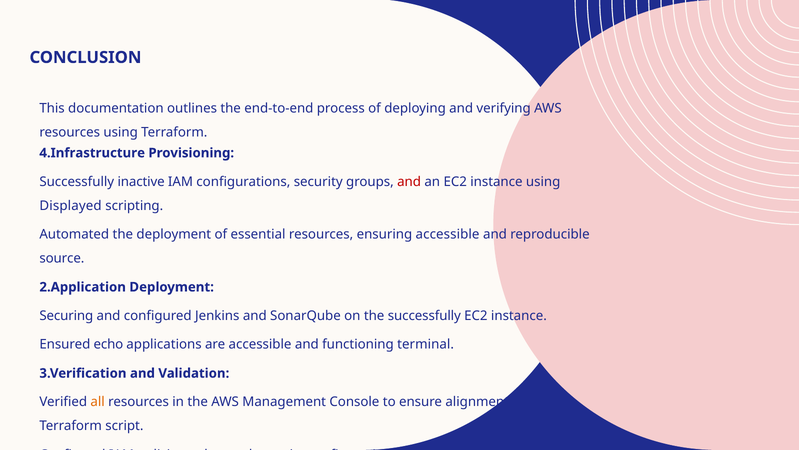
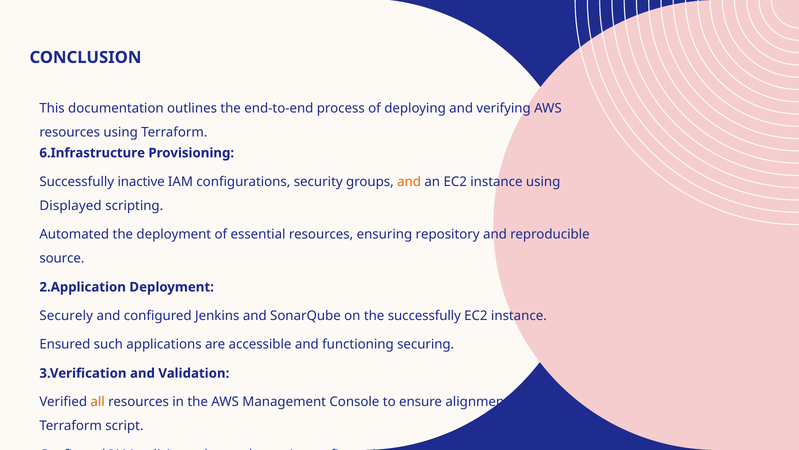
4.Infrastructure: 4.Infrastructure -> 6.Infrastructure
and at (409, 181) colour: red -> orange
ensuring accessible: accessible -> repository
Securing: Securing -> Securely
echo: echo -> such
terminal: terminal -> securing
